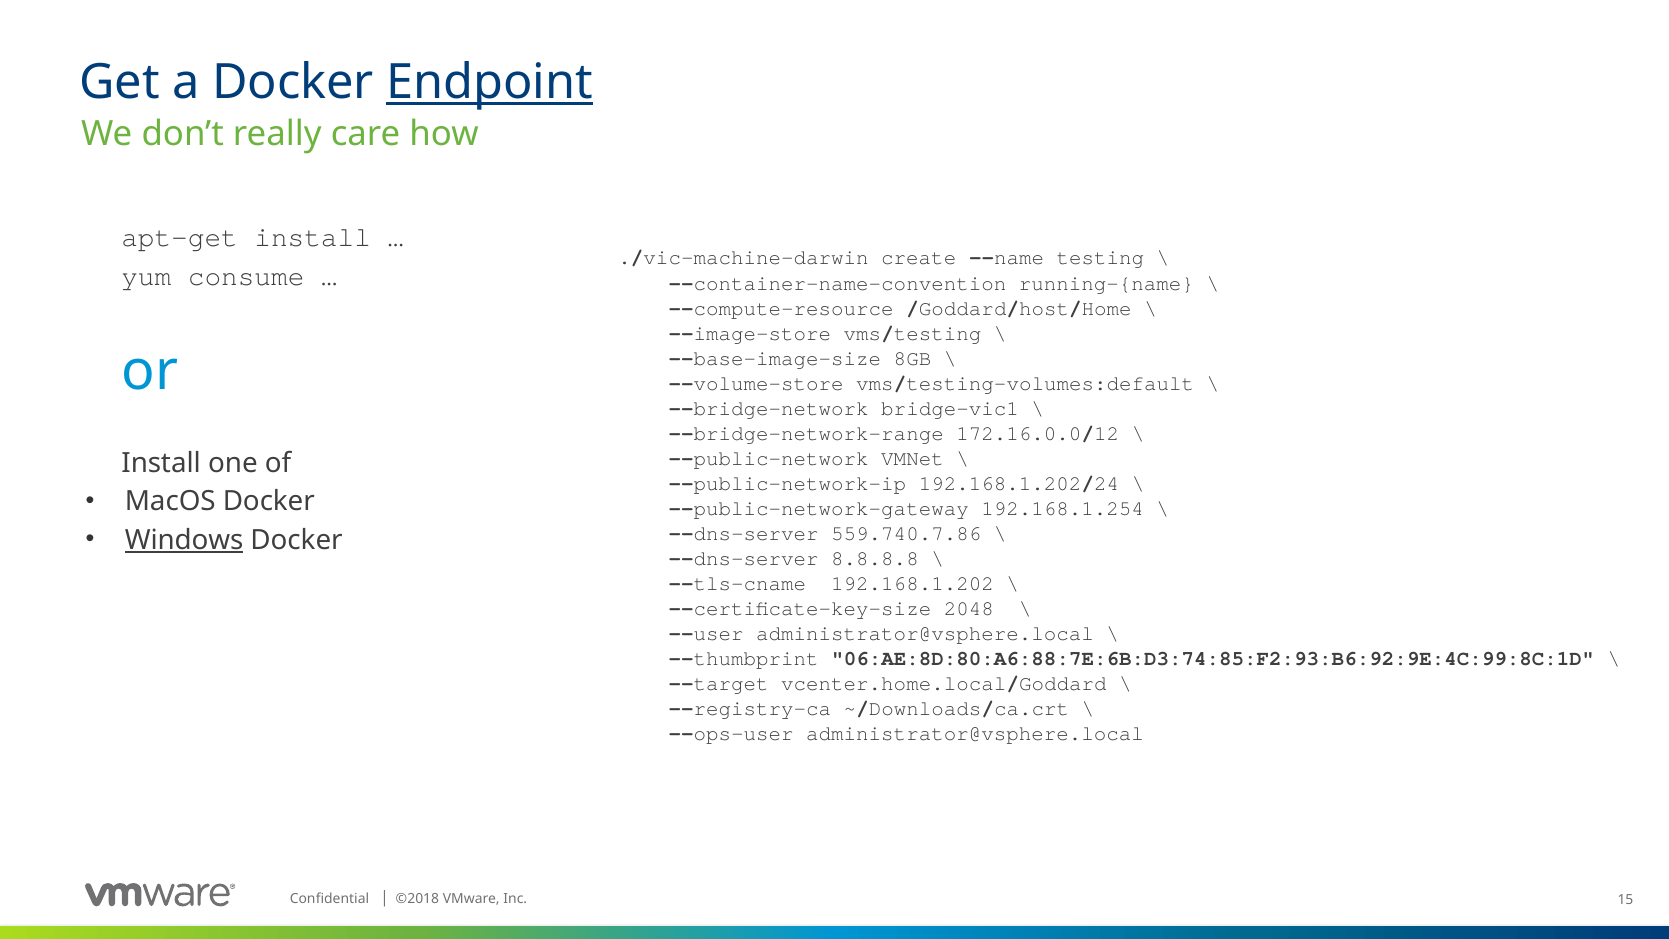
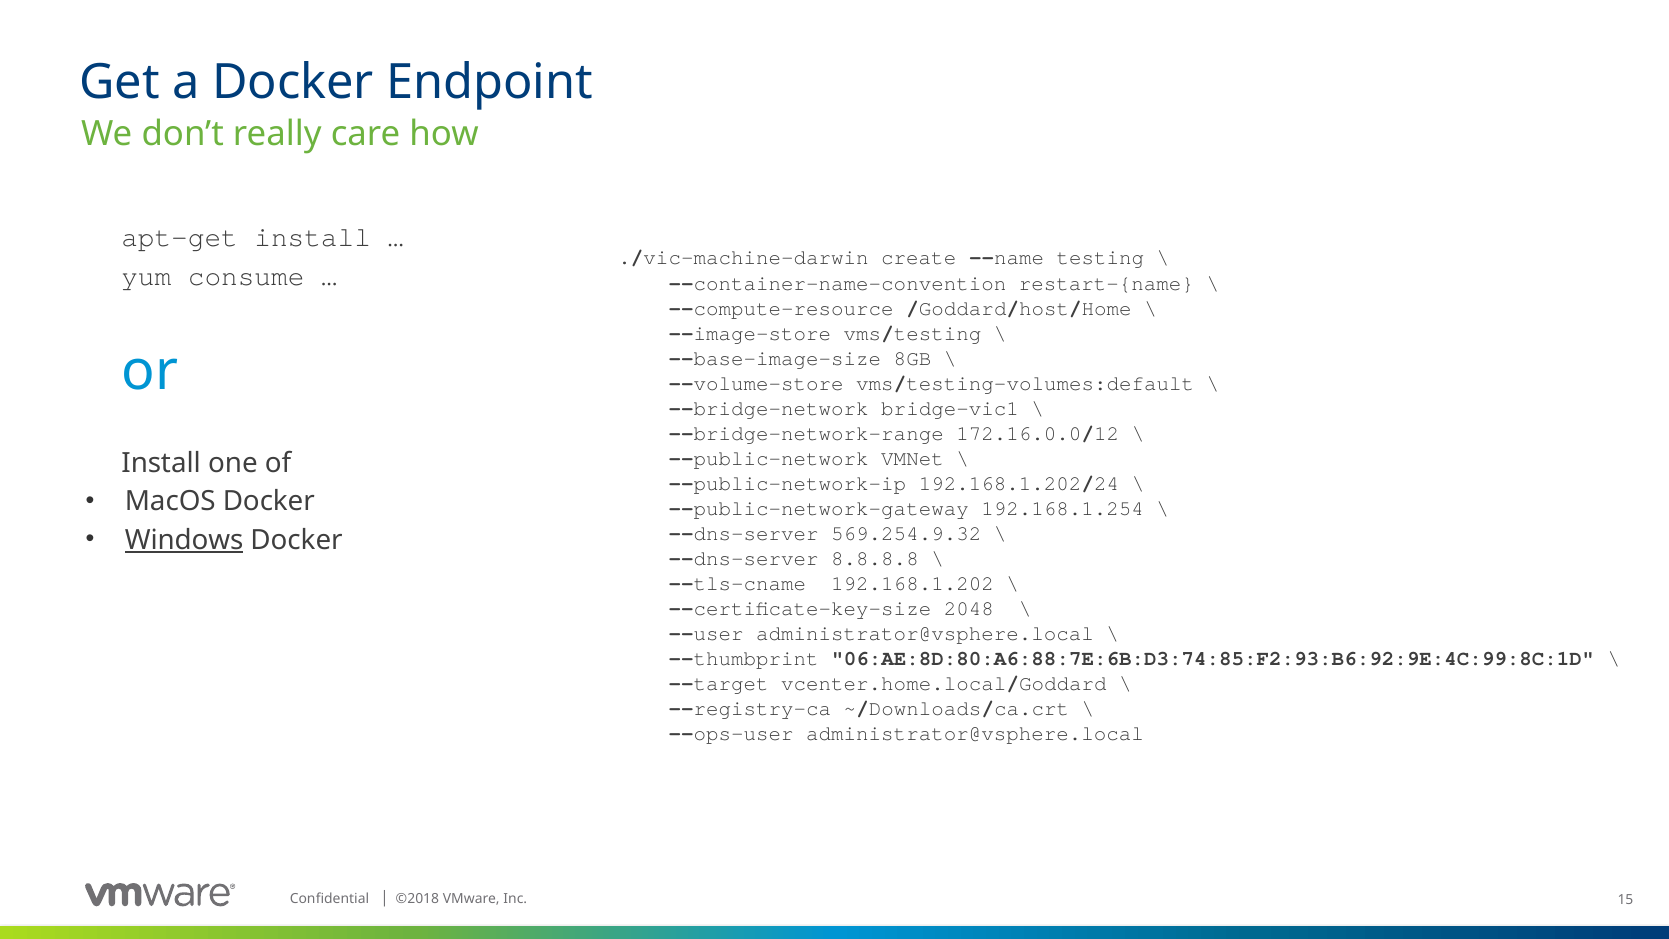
Endpoint underline: present -> none
running-{name: running-{name -> restart-{name
559.740.7.86: 559.740.7.86 -> 569.254.9.32
